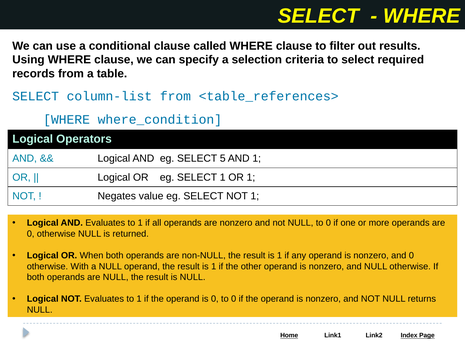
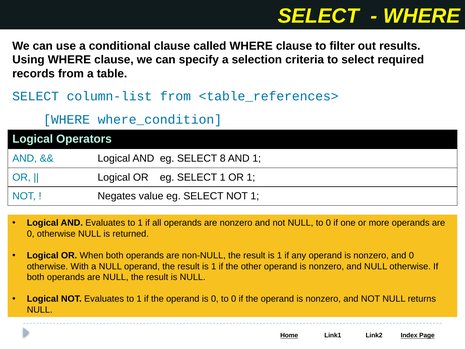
5: 5 -> 8
